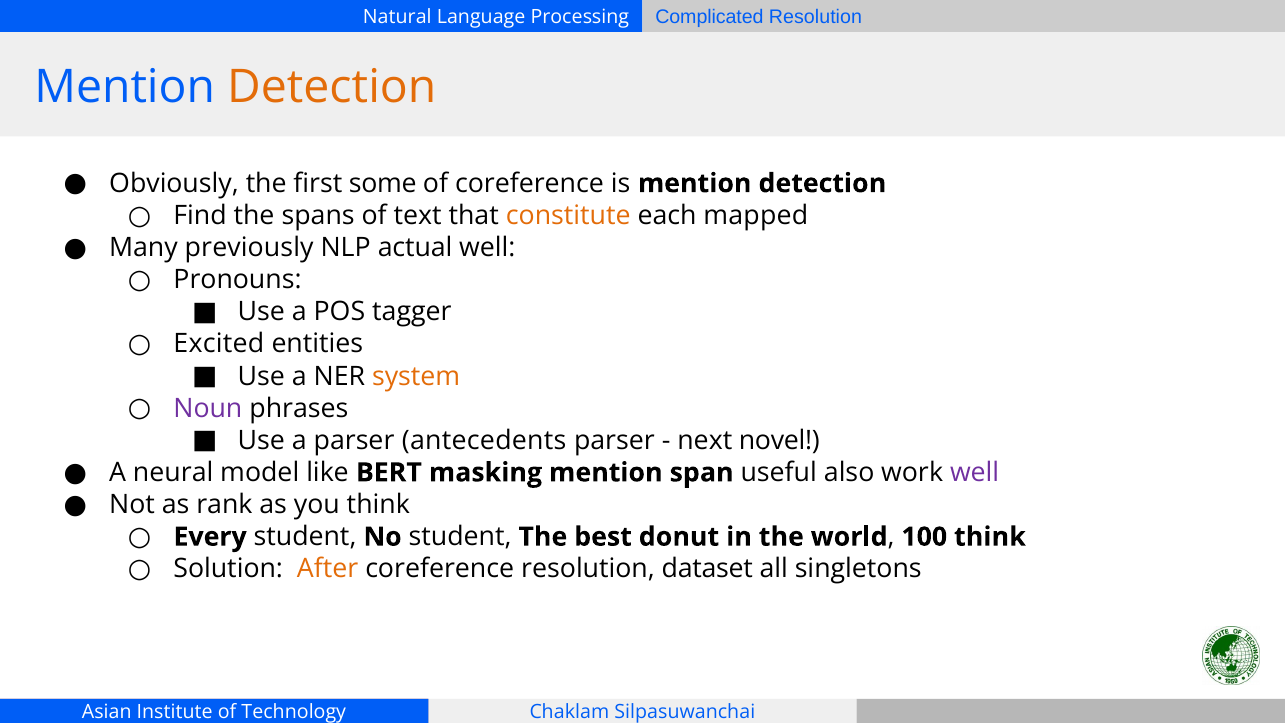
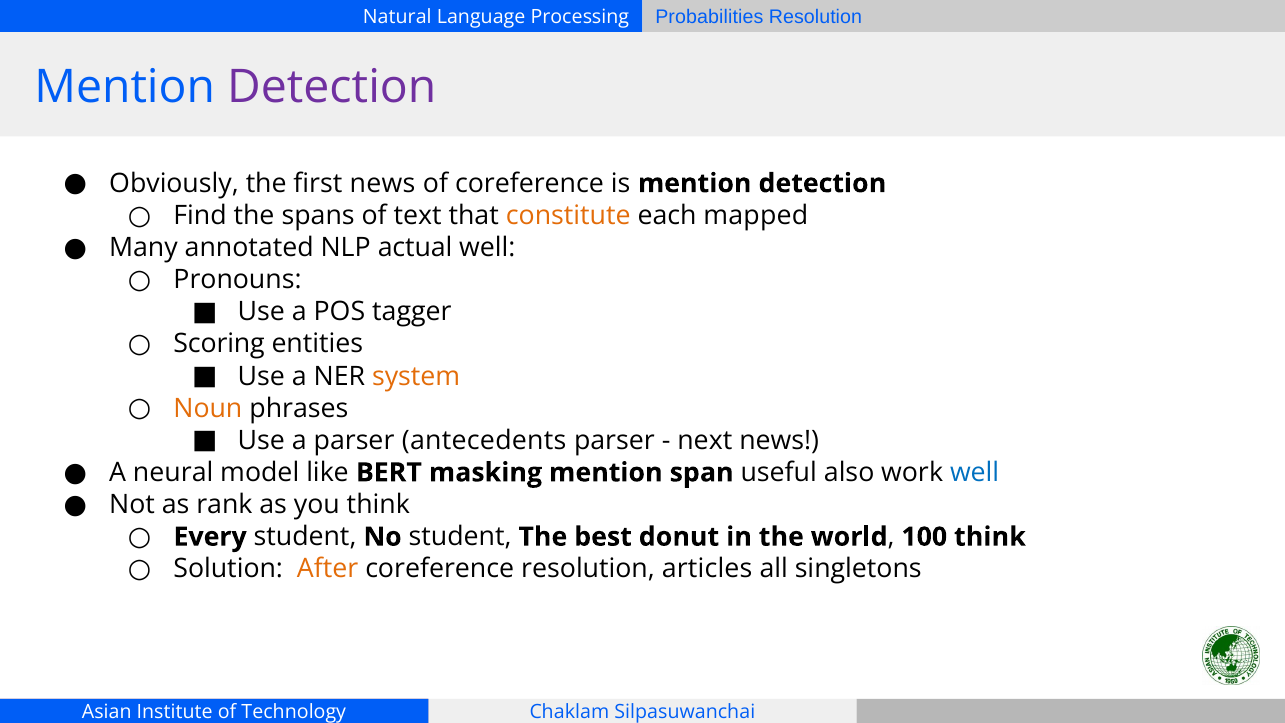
Complicated: Complicated -> Probabilities
Detection at (332, 88) colour: orange -> purple
first some: some -> news
previously: previously -> annotated
Excited: Excited -> Scoring
Noun colour: purple -> orange
next novel: novel -> news
well at (975, 472) colour: purple -> blue
dataset: dataset -> articles
